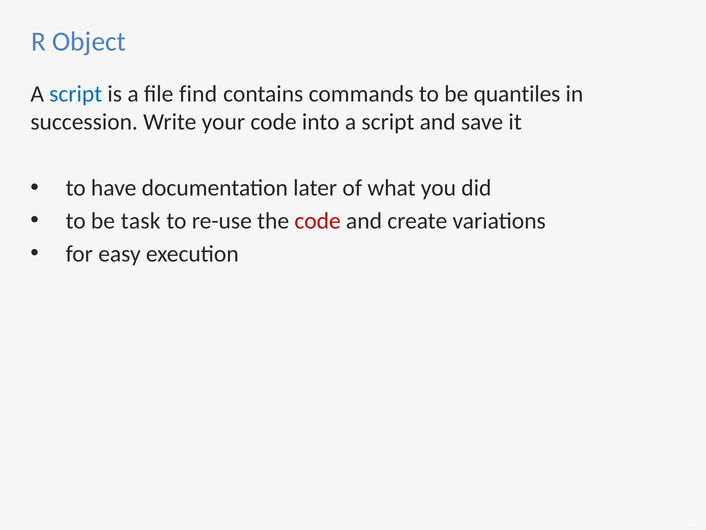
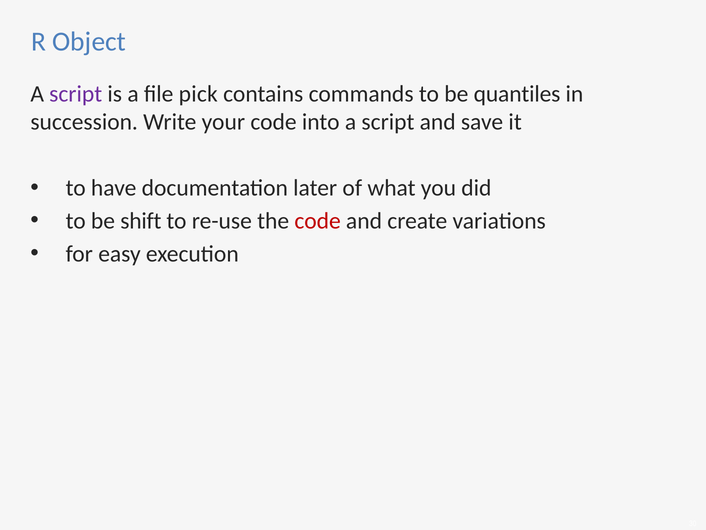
script at (76, 94) colour: blue -> purple
find: find -> pick
task: task -> shift
